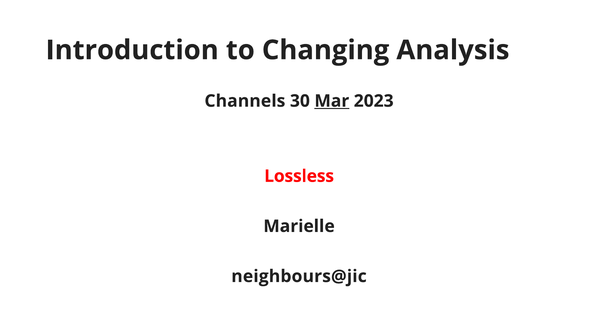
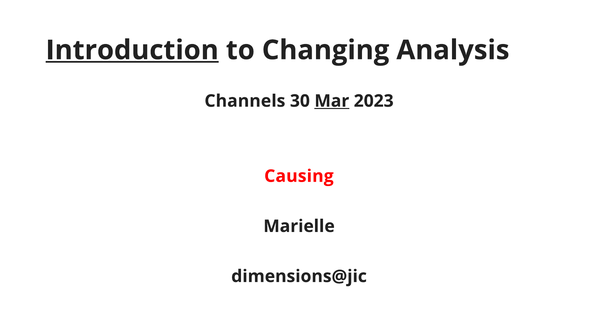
Introduction underline: none -> present
Lossless: Lossless -> Causing
neighbours@jic: neighbours@jic -> dimensions@jic
